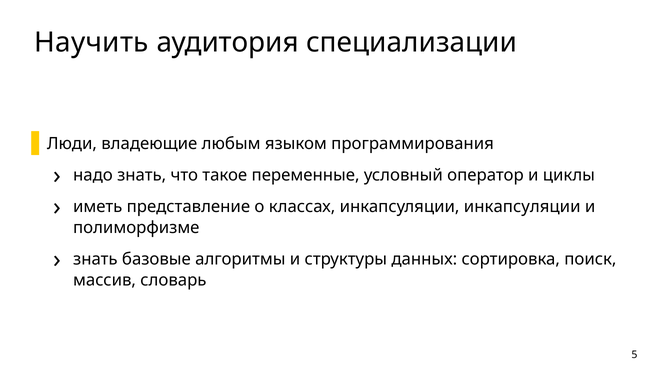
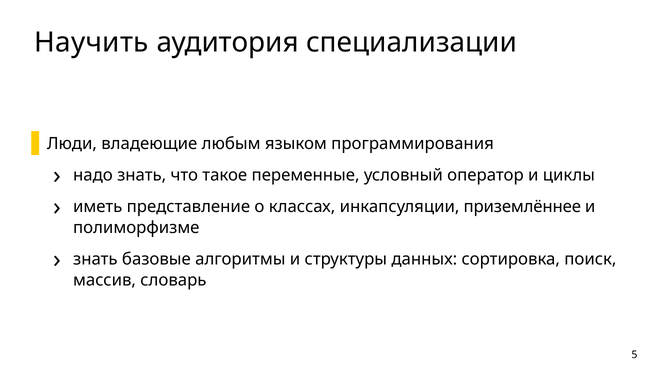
инкапсуляции инкапсуляции: инкапсуляции -> приземлённее
